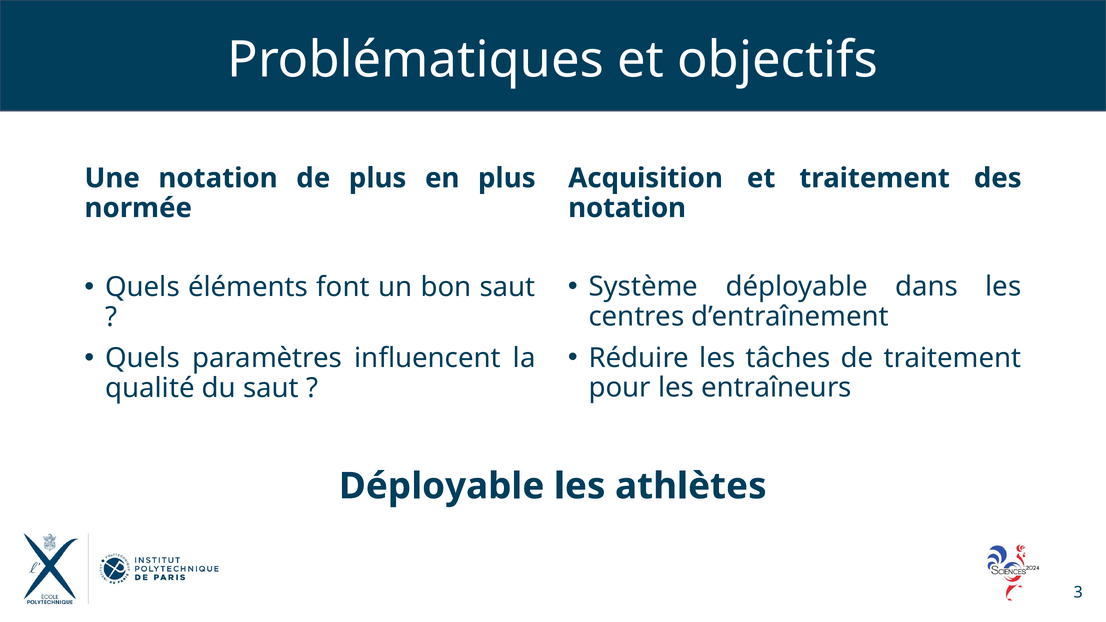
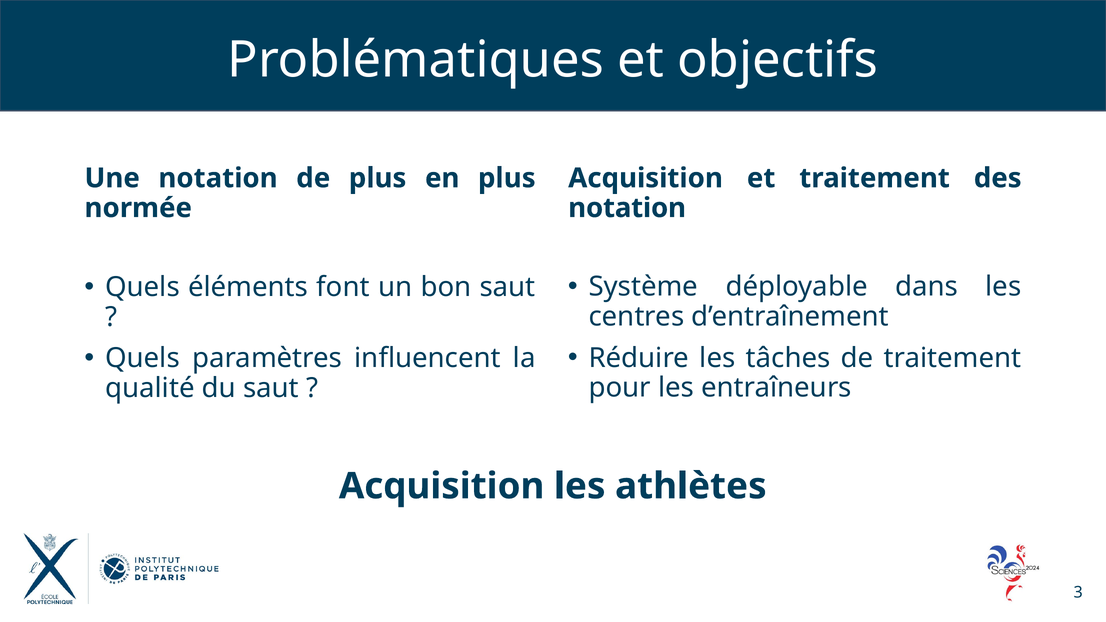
Déployable at (442, 486): Déployable -> Acquisition
